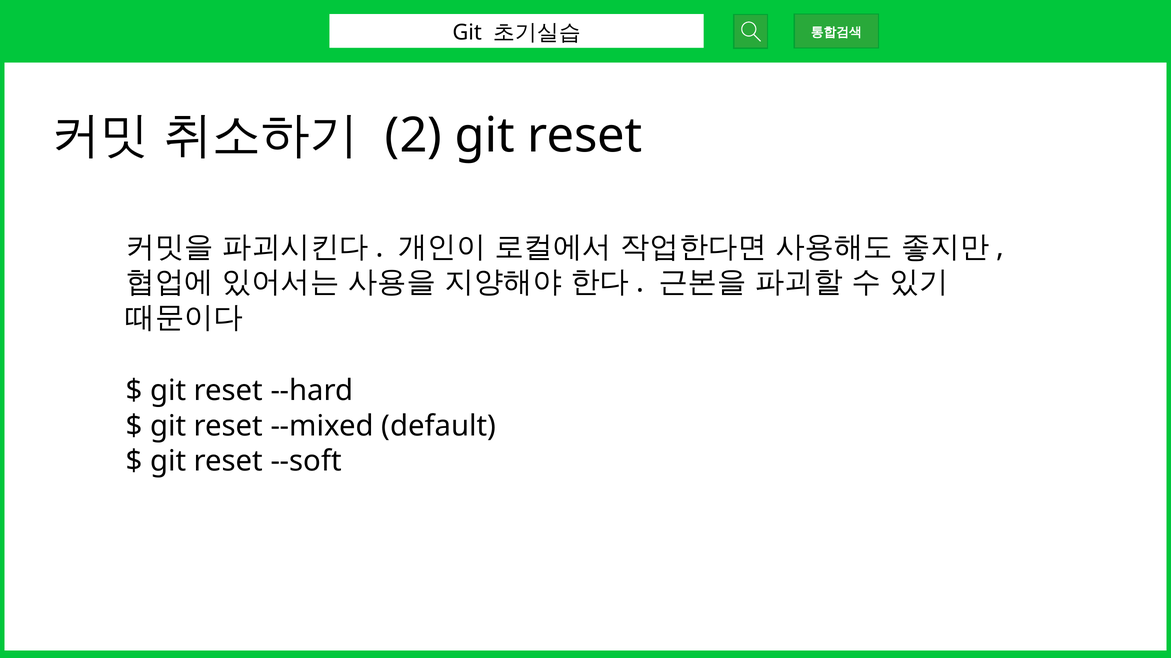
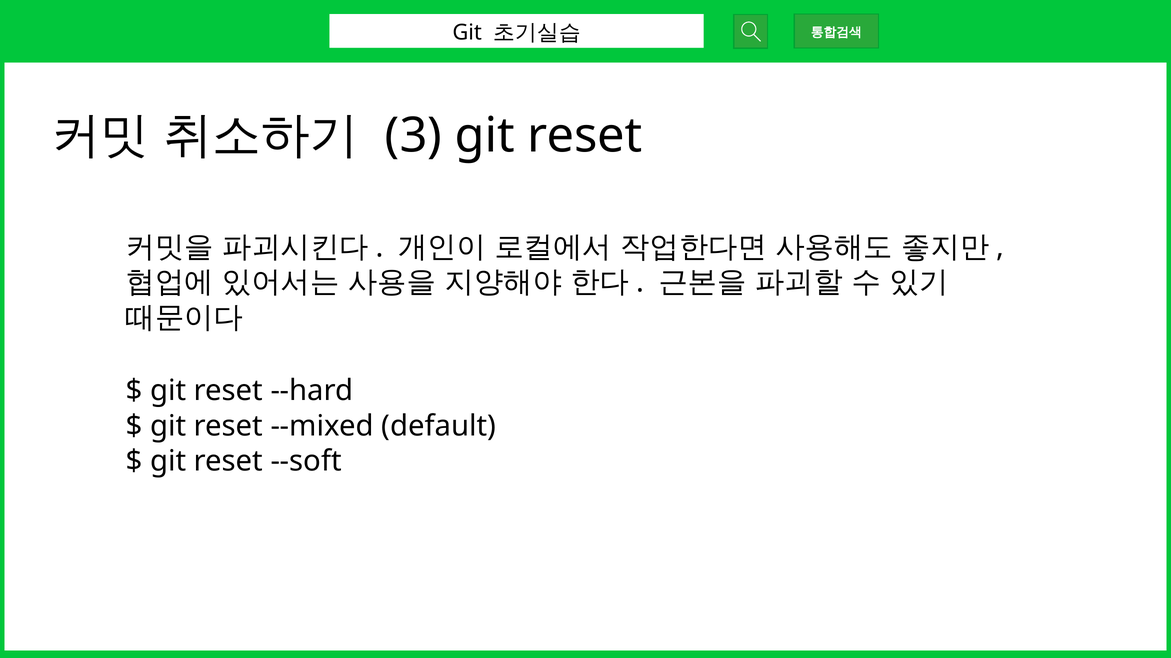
2: 2 -> 3
